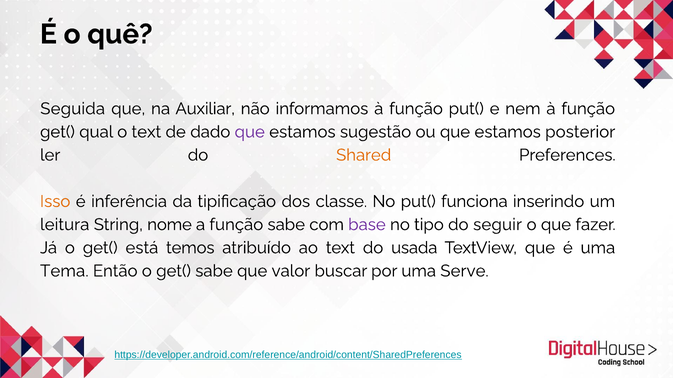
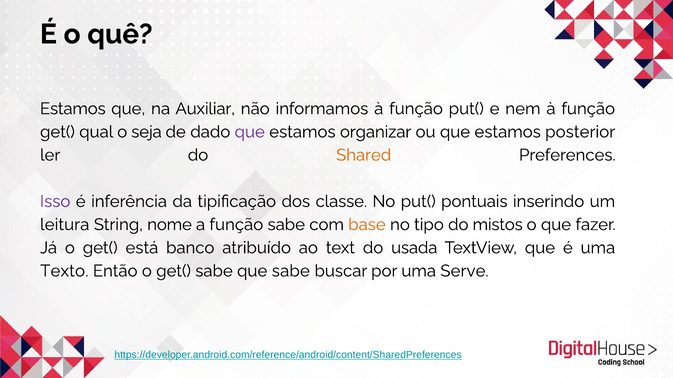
Seguida at (73, 109): Seguida -> Estamos
o text: text -> seja
sugestão: sugestão -> organizar
Isso colour: orange -> purple
funciona: funciona -> pontuais
base colour: purple -> orange
seguir: seguir -> mistos
temos: temos -> banco
Tema: Tema -> Texto
que valor: valor -> sabe
